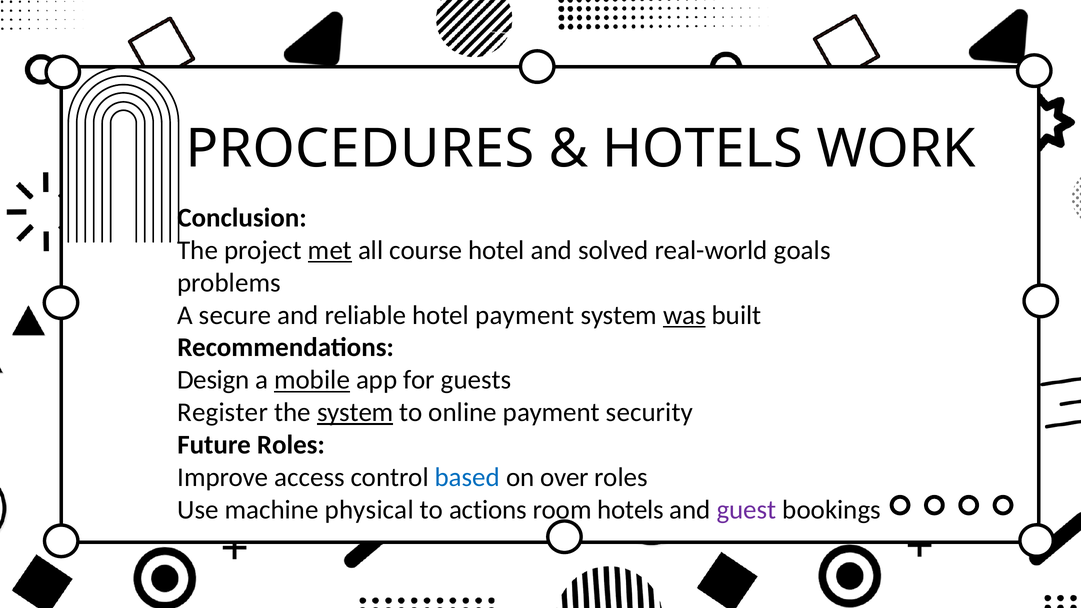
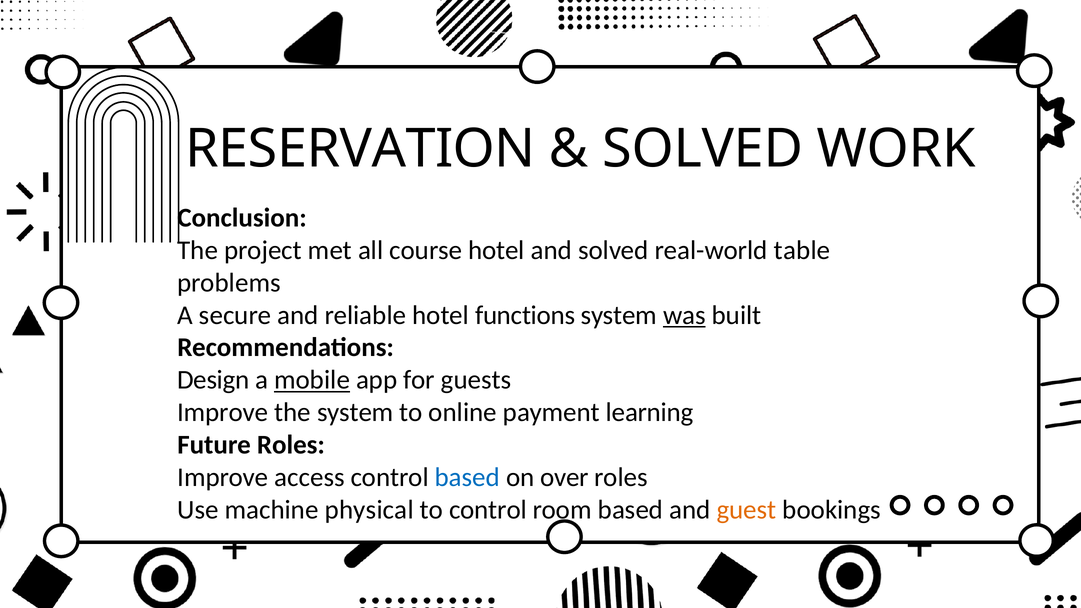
PROCEDURES: PROCEDURES -> RESERVATION
HOTELS at (703, 149): HOTELS -> SOLVED
met underline: present -> none
goals: goals -> table
payment at (525, 315): payment -> functions
Register at (223, 412): Register -> Improve
system at (355, 412) underline: present -> none
security: security -> learning
to actions: actions -> control
room hotels: hotels -> based
guest colour: purple -> orange
